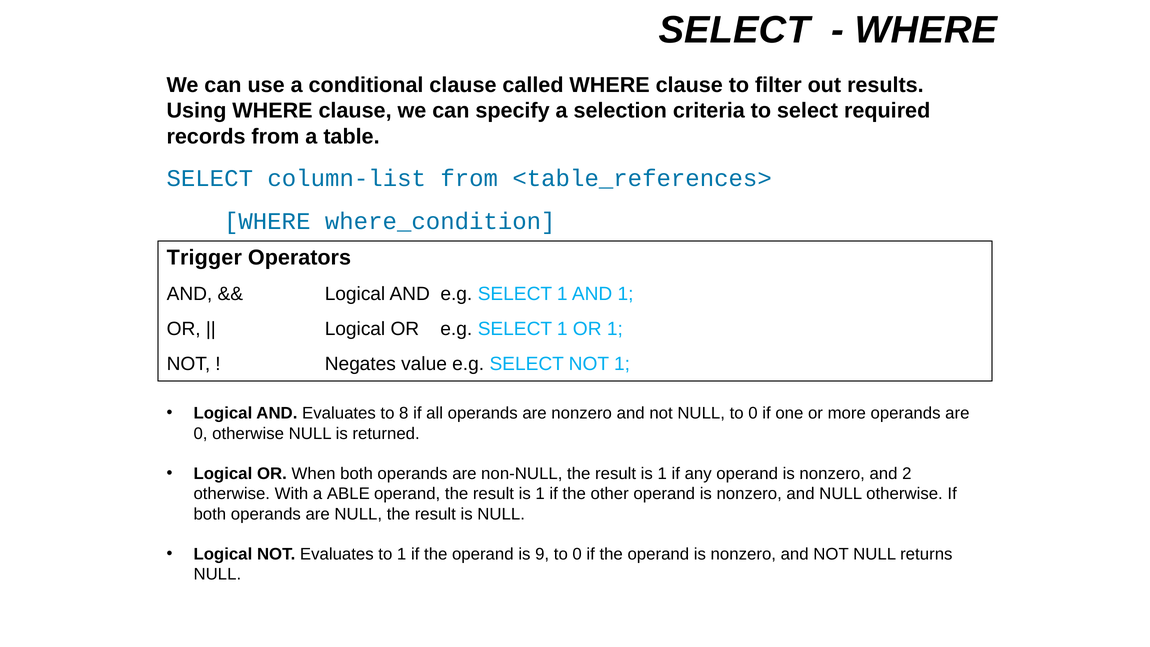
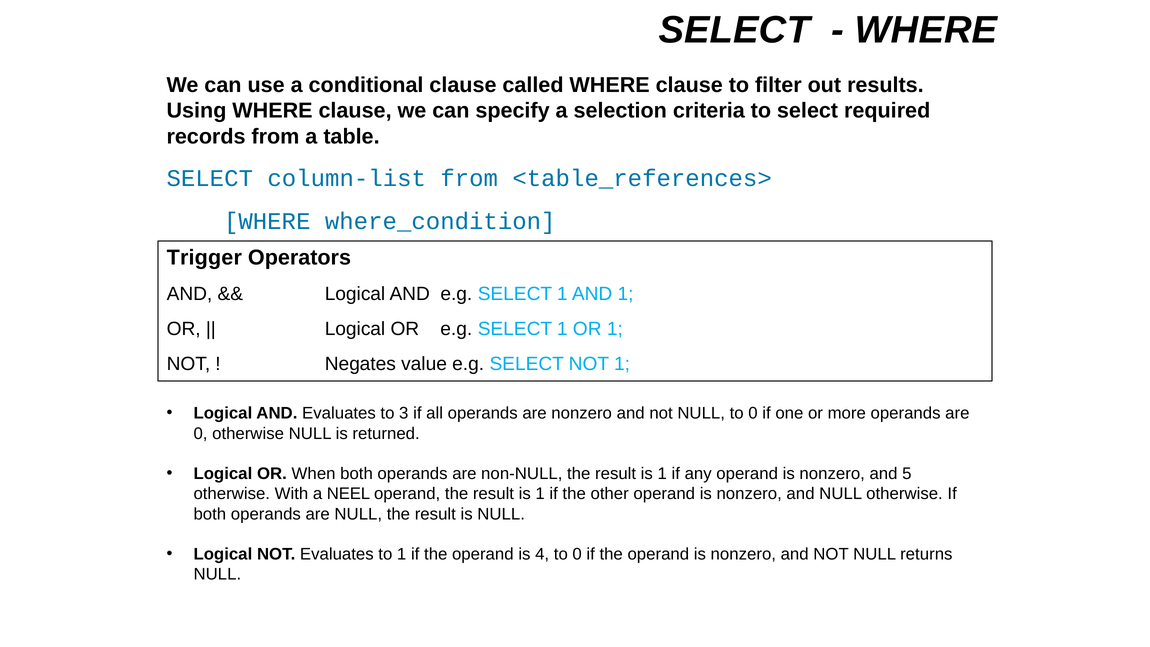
8: 8 -> 3
2: 2 -> 5
ABLE: ABLE -> NEEL
9: 9 -> 4
